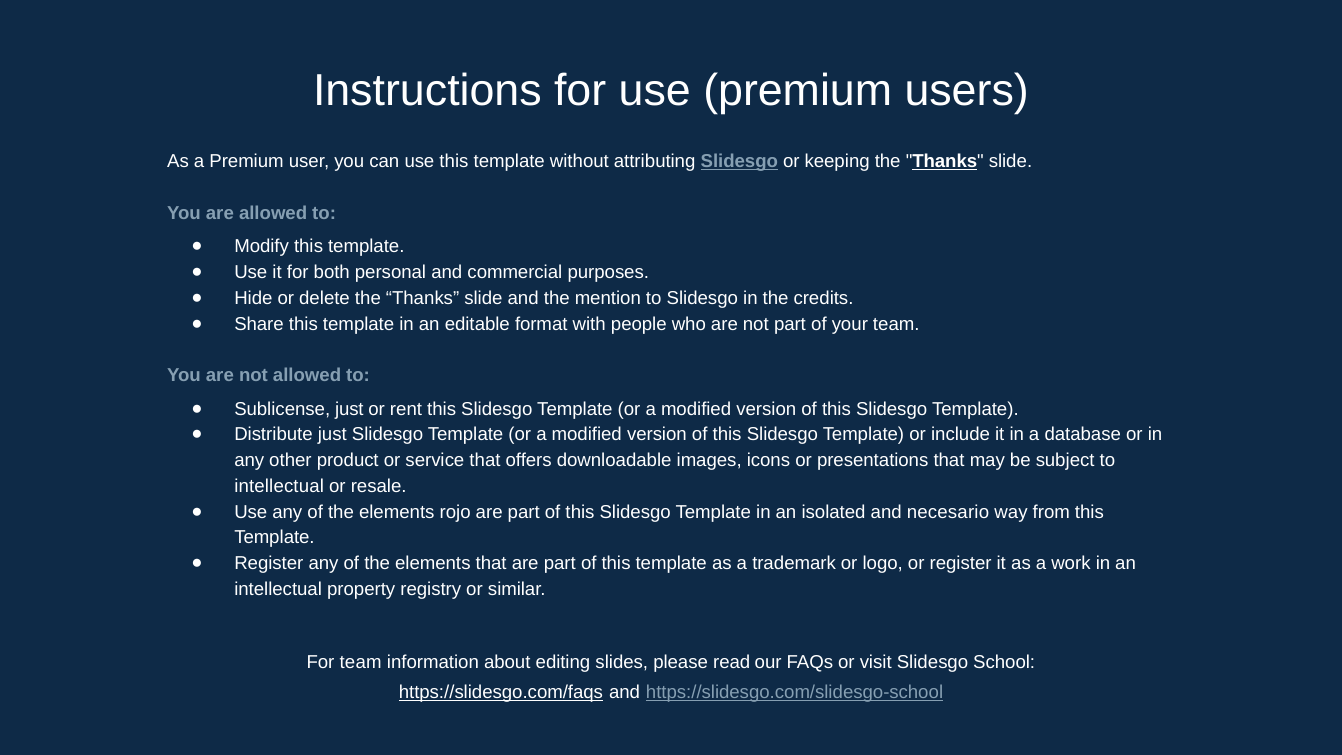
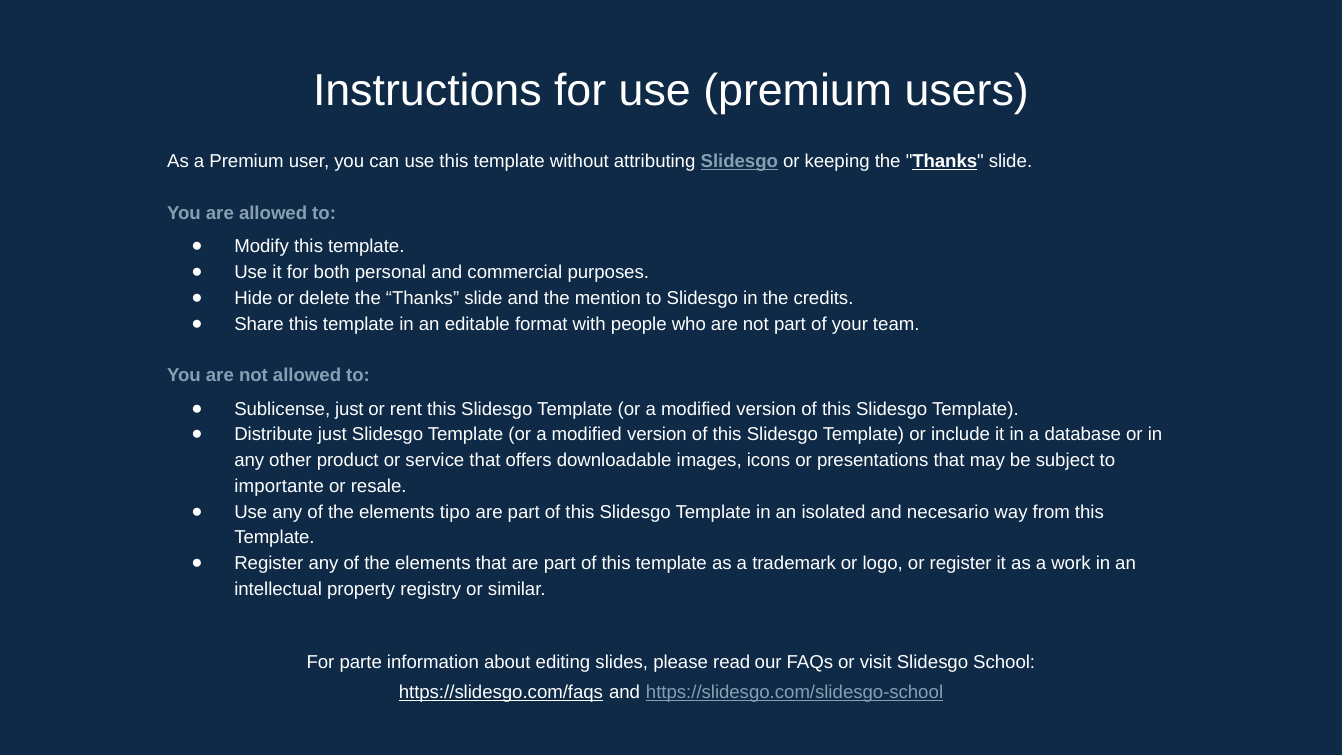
intellectual at (279, 486): intellectual -> importante
rojo: rojo -> tipo
For team: team -> parte
